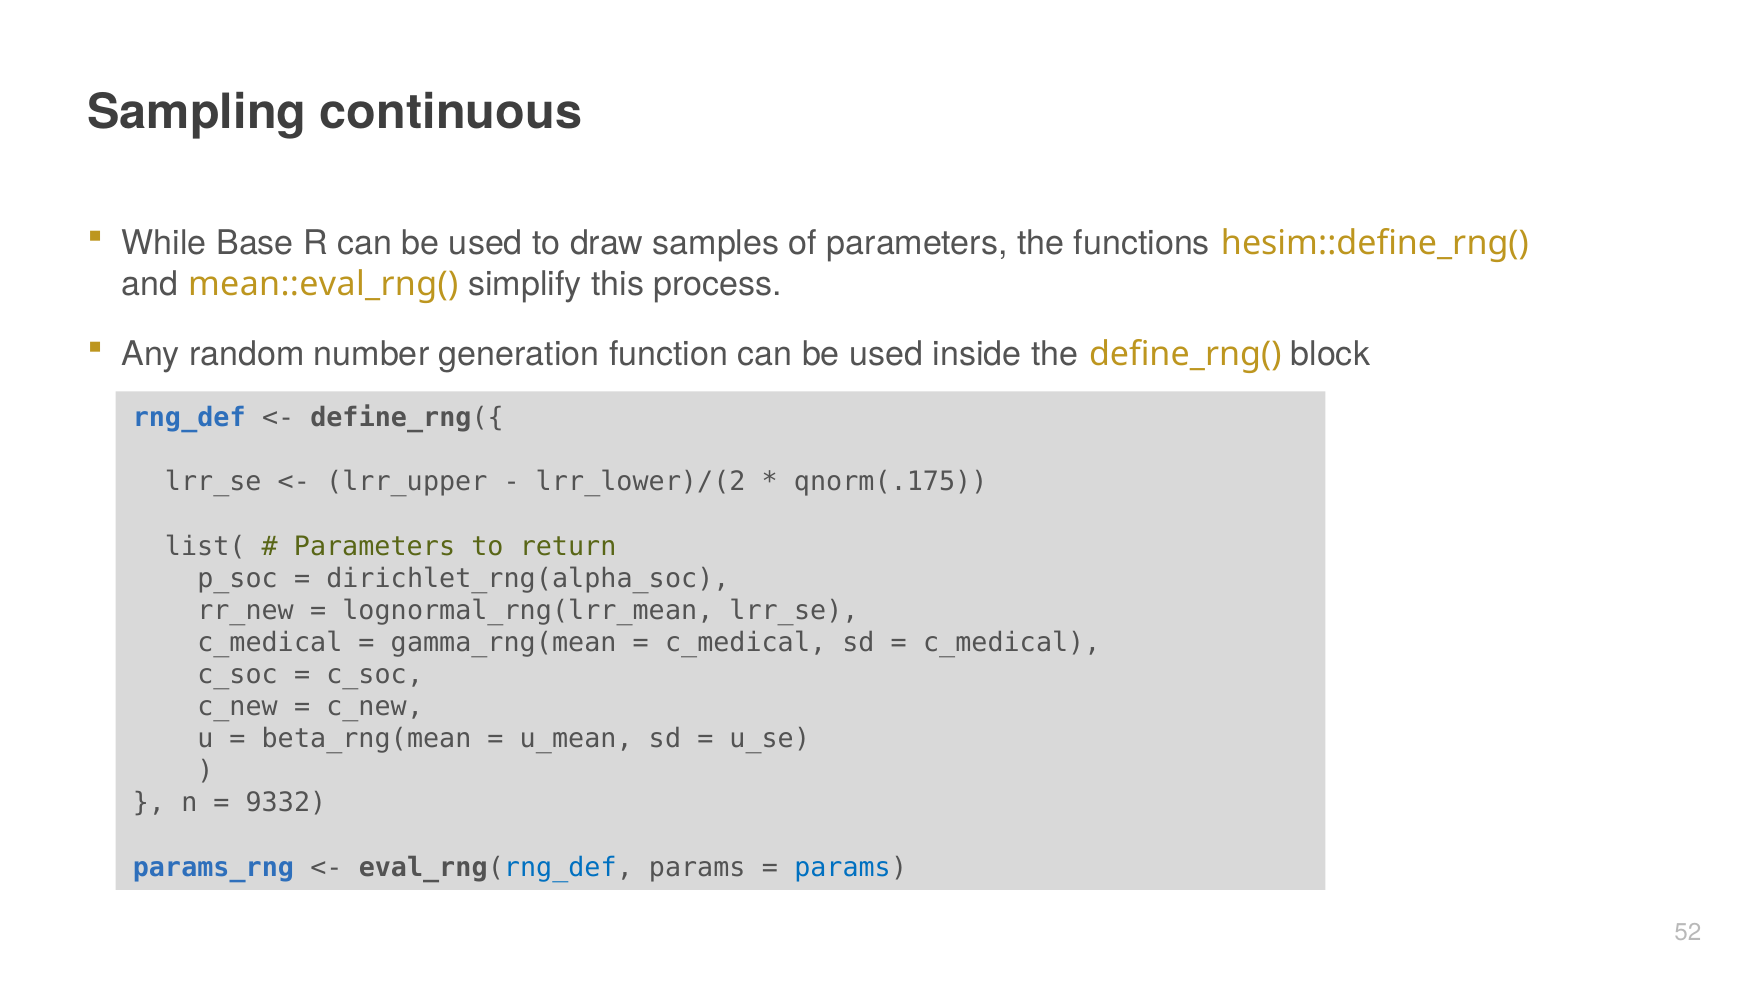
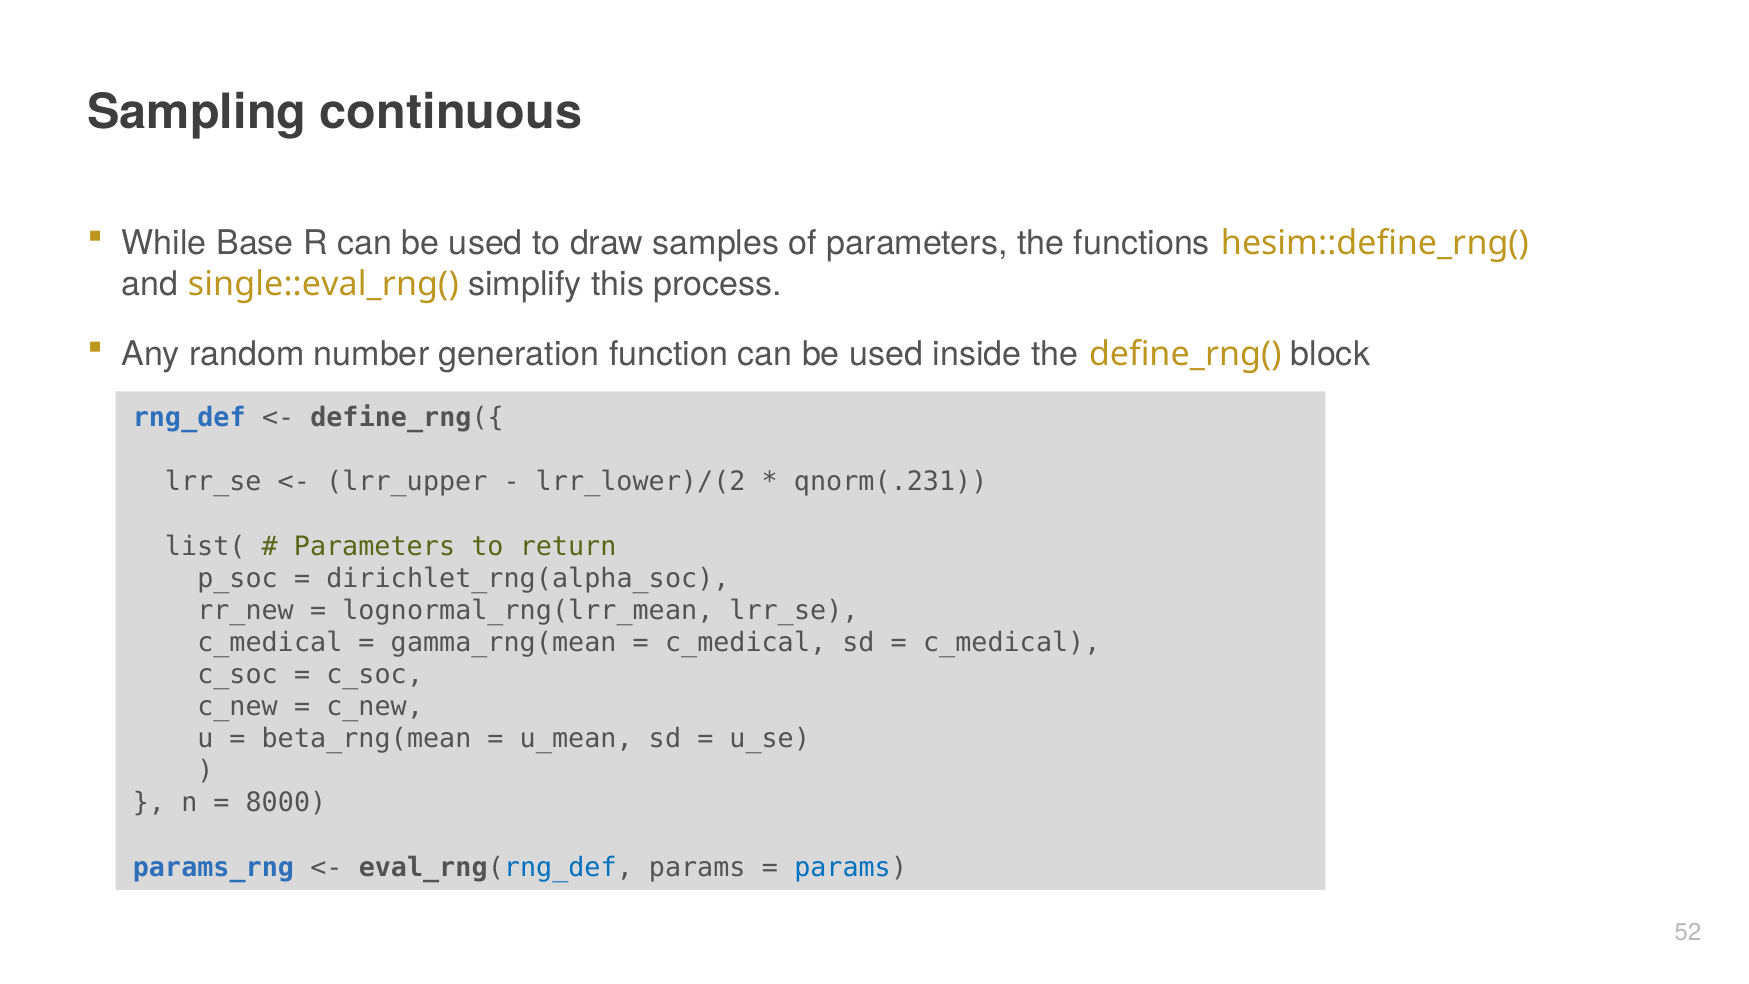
mean::eval_rng(: mean::eval_rng( -> single::eval_rng(
qnorm(.175: qnorm(.175 -> qnorm(.231
9332: 9332 -> 8000
